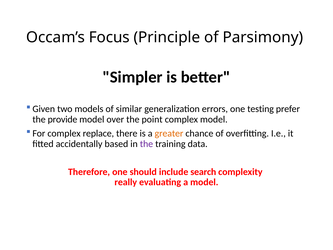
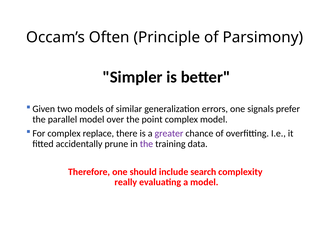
Focus: Focus -> Often
testing: testing -> signals
provide: provide -> parallel
greater colour: orange -> purple
based: based -> prune
